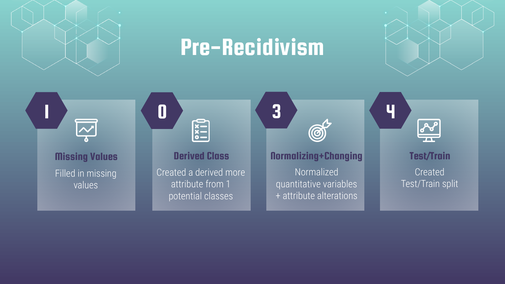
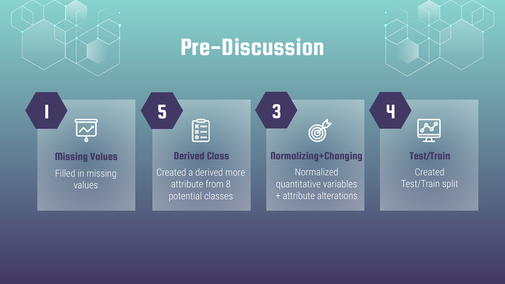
Pre-Recidivism: Pre-Recidivism -> Pre-Discussion
0: 0 -> 5
from 1: 1 -> 8
